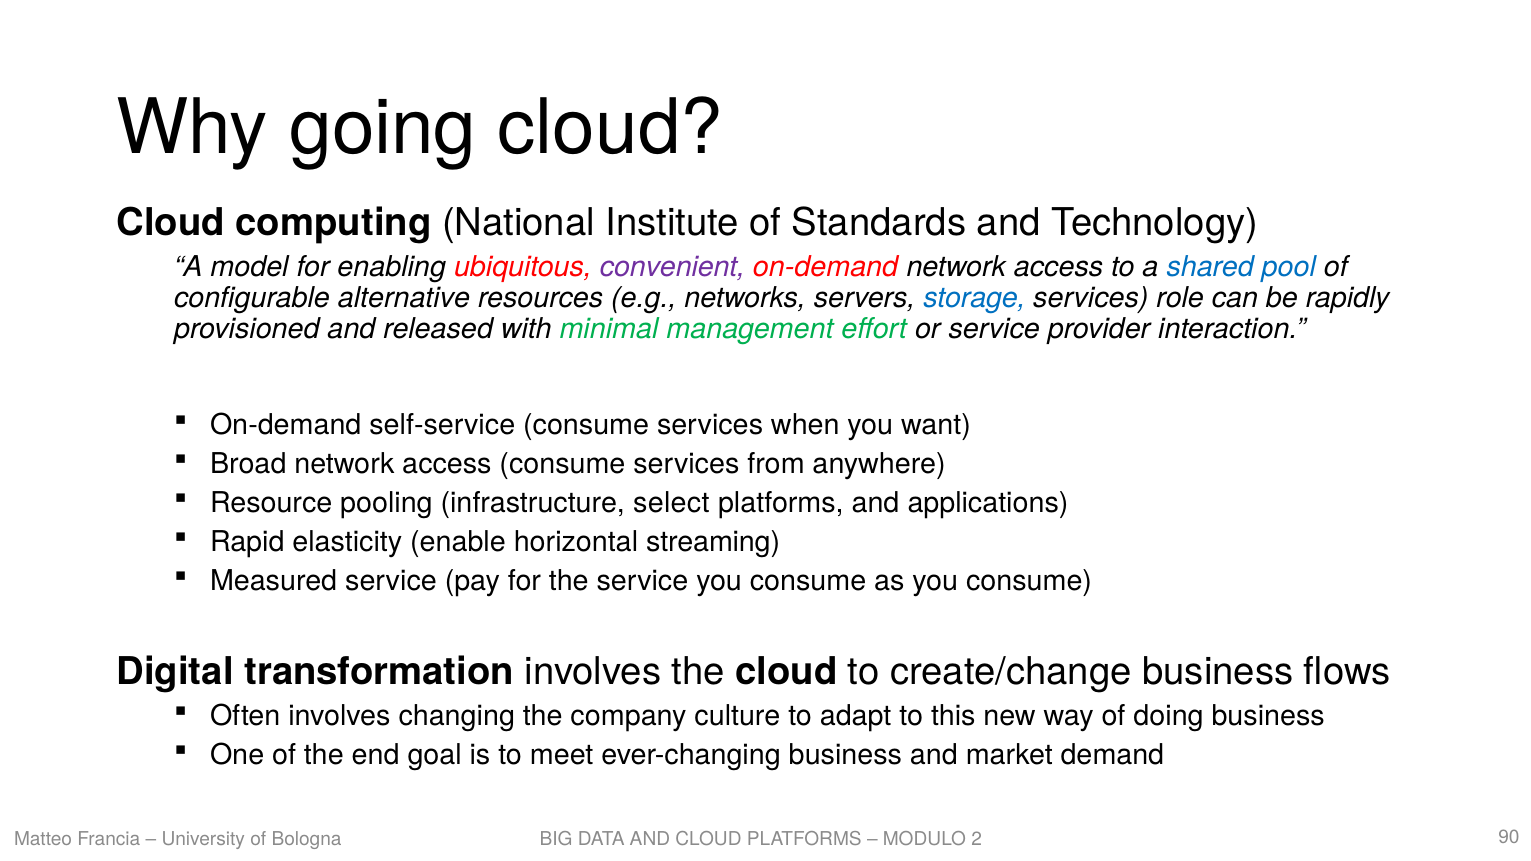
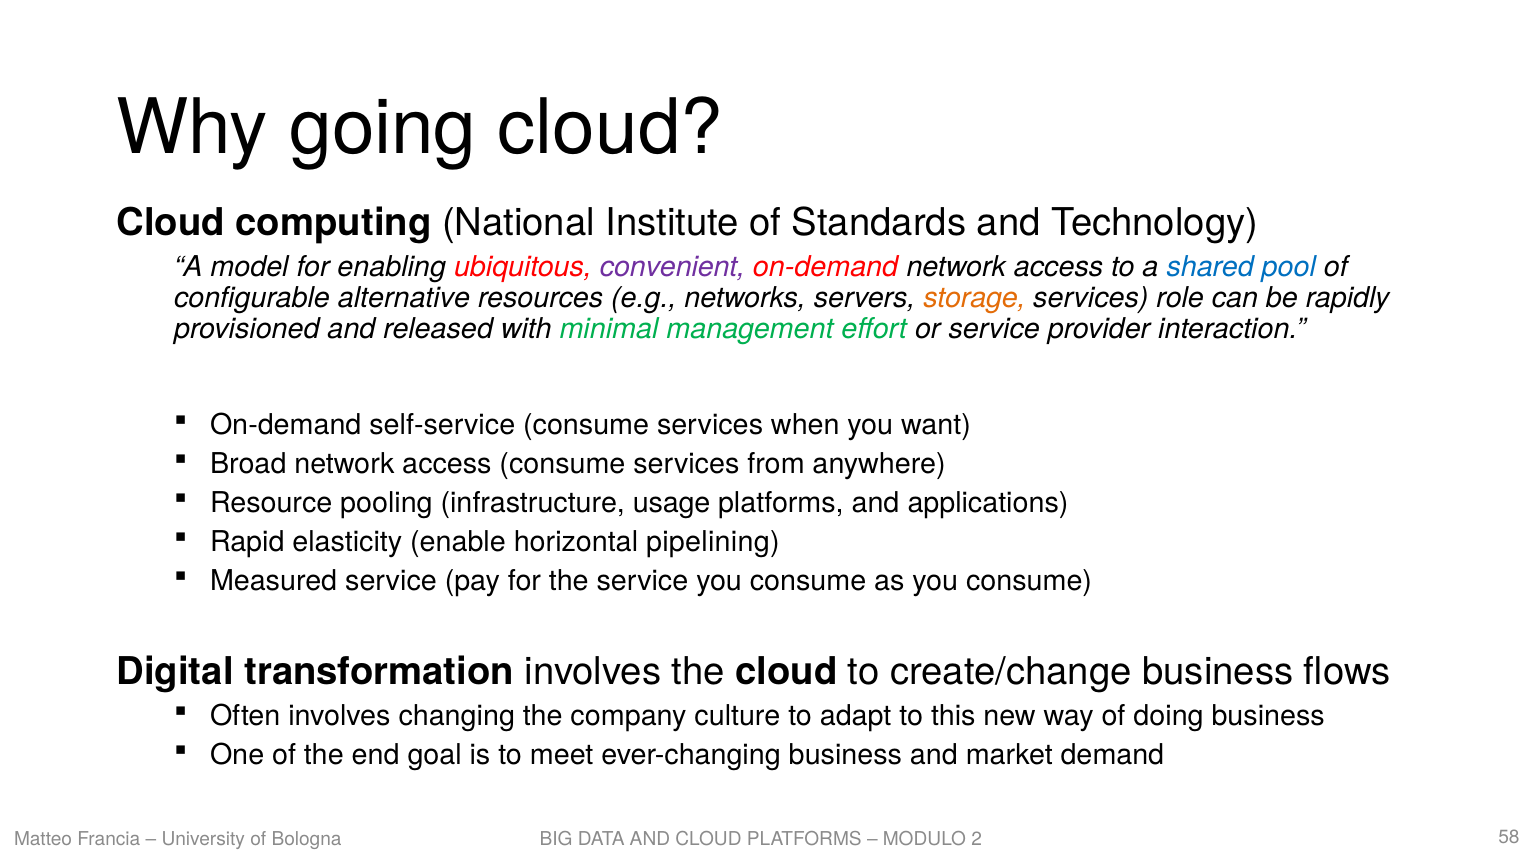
storage colour: blue -> orange
select: select -> usage
streaming: streaming -> pipelining
90: 90 -> 58
